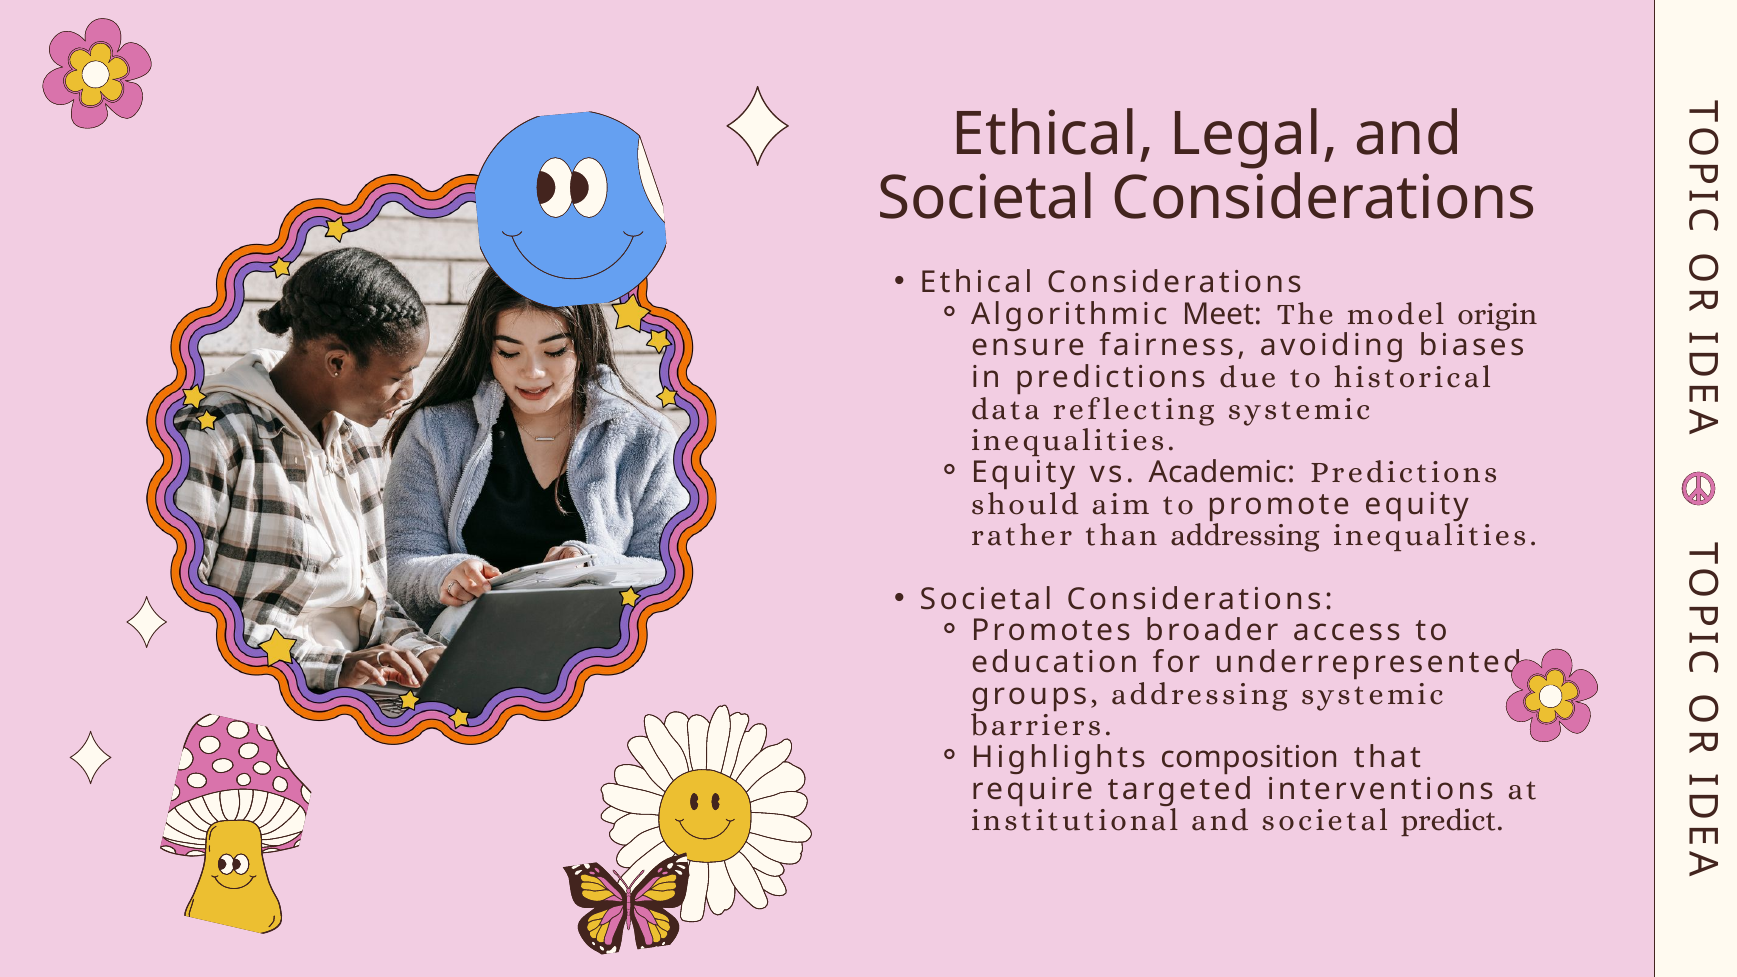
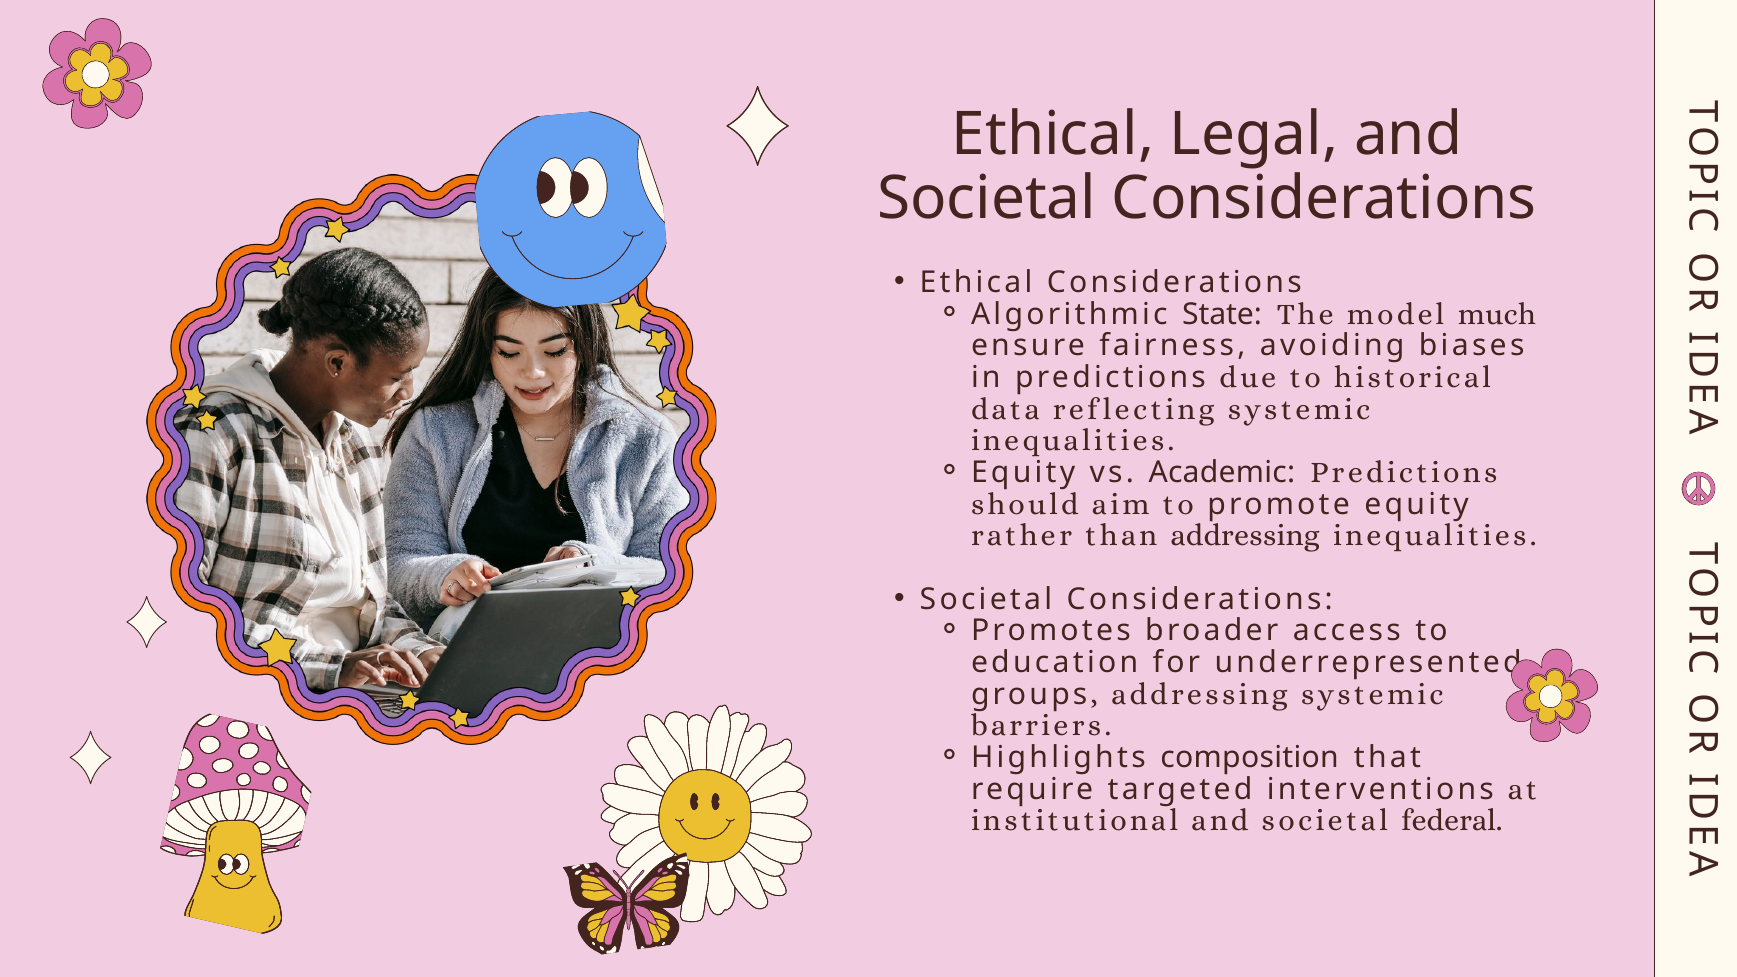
Meet: Meet -> State
origin: origin -> much
predict: predict -> federal
